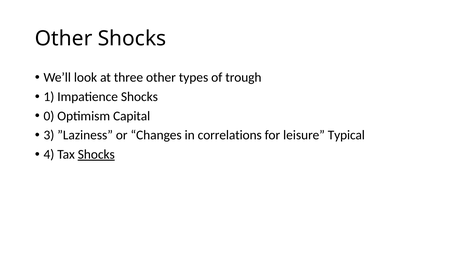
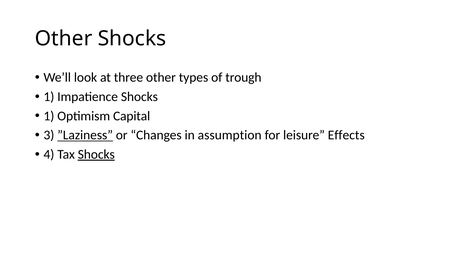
0 at (49, 116): 0 -> 1
”Laziness underline: none -> present
correlations: correlations -> assumption
Typical: Typical -> Effects
